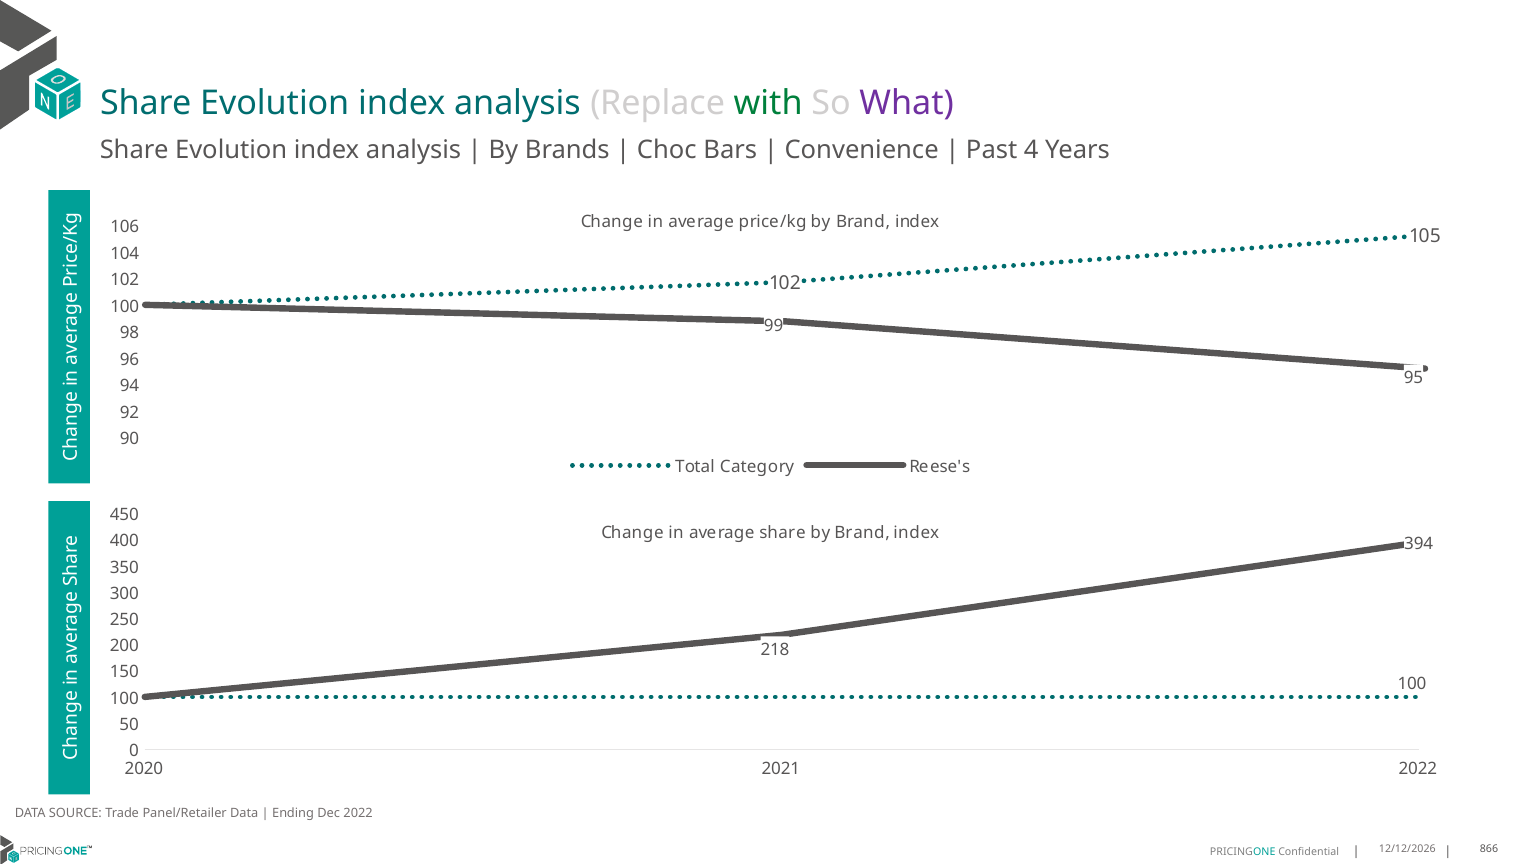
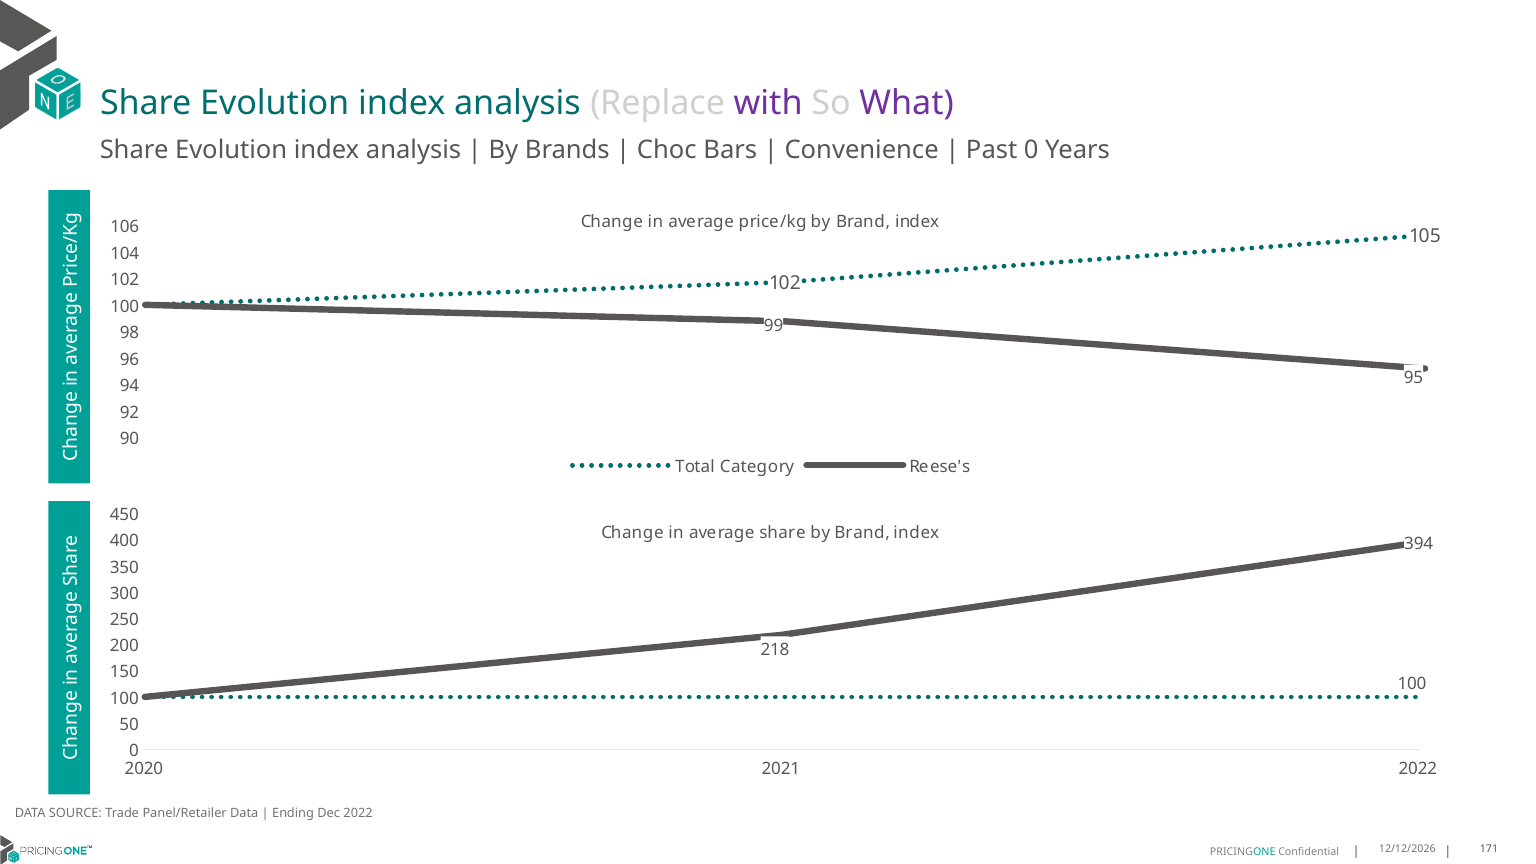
with colour: green -> purple
Past 4: 4 -> 0
866: 866 -> 171
